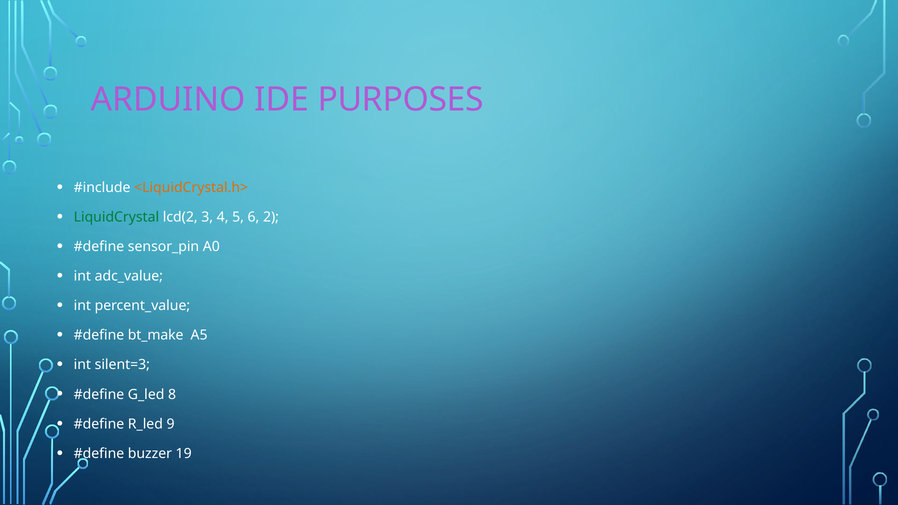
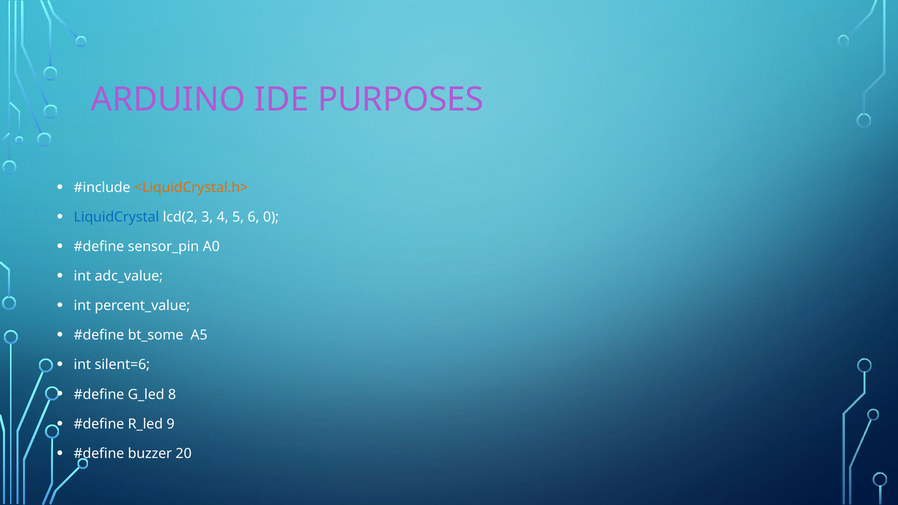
LiquidCrystal colour: green -> blue
2: 2 -> 0
bt_make: bt_make -> bt_some
silent=3: silent=3 -> silent=6
19: 19 -> 20
